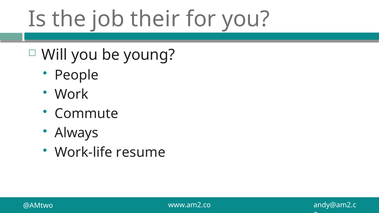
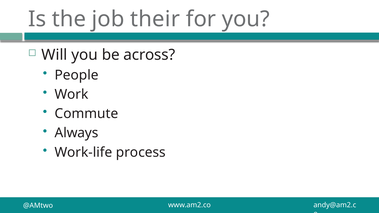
young: young -> across
resume: resume -> process
